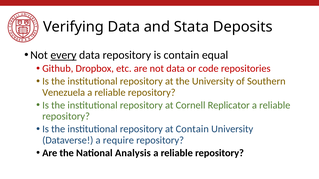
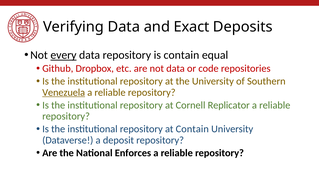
Stata: Stata -> Exact
Venezuela underline: none -> present
require: require -> deposit
Analysis: Analysis -> Enforces
